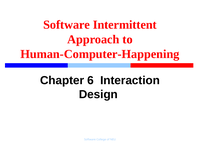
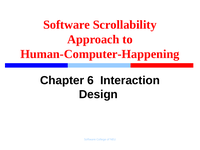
Intermittent: Intermittent -> Scrollability
